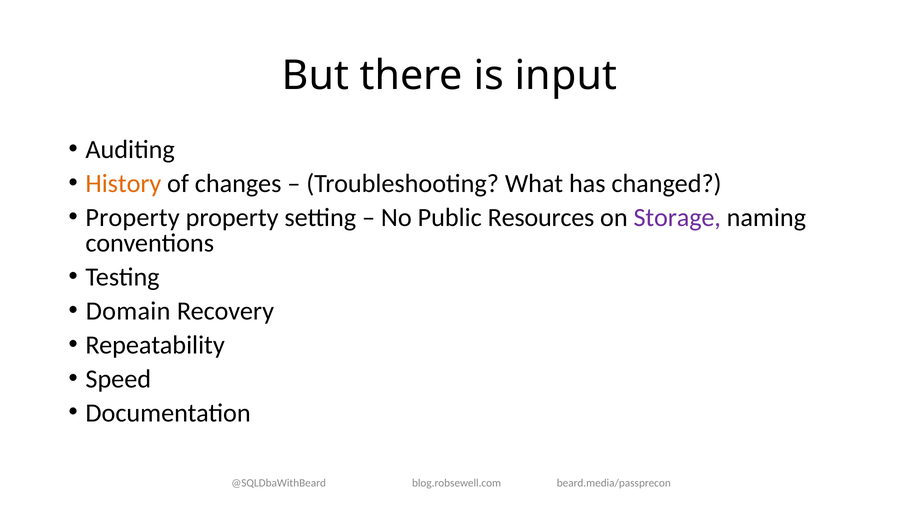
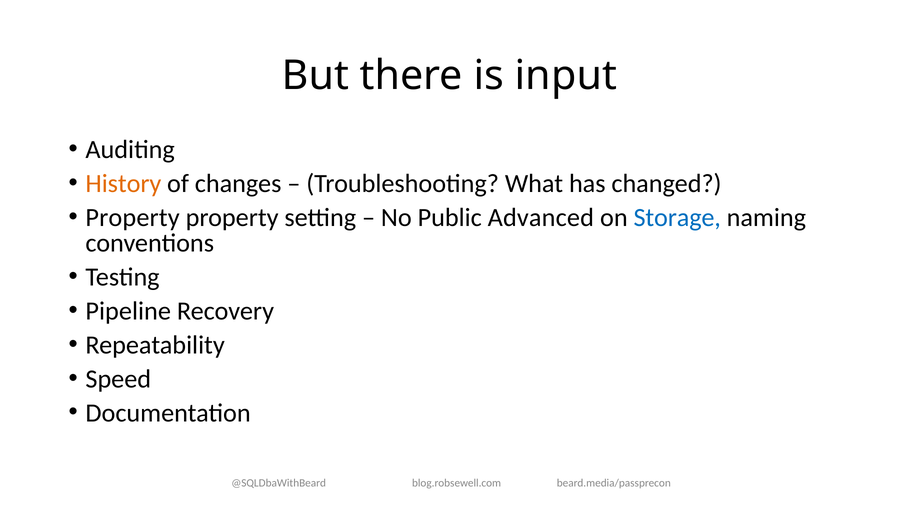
Resources: Resources -> Advanced
Storage colour: purple -> blue
Domain: Domain -> Pipeline
